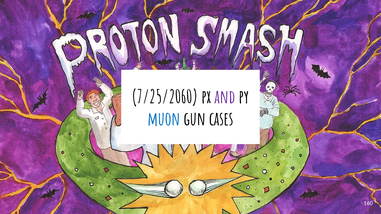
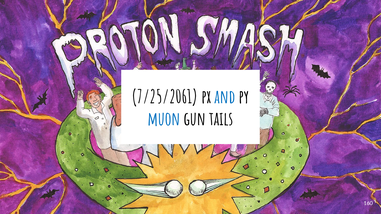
7/25/2060: 7/25/2060 -> 7/25/2061
and colour: purple -> blue
cases: cases -> tails
